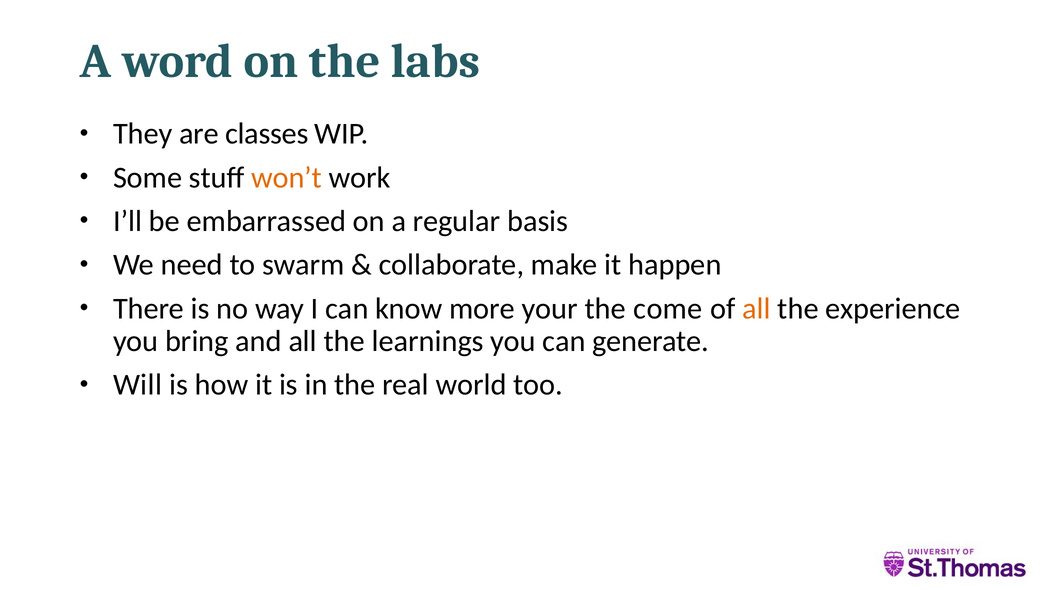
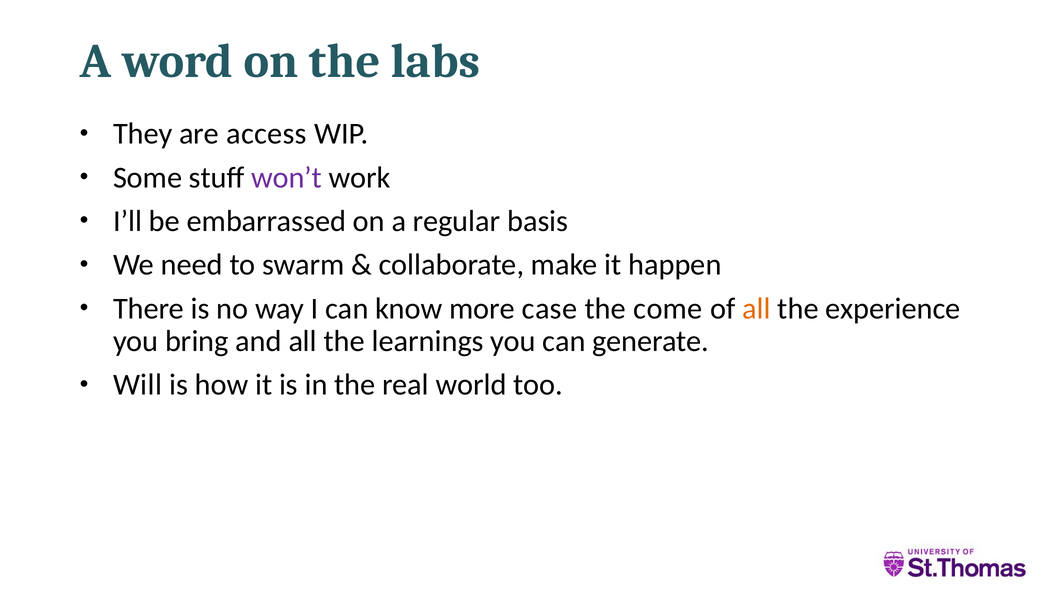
classes: classes -> access
won’t colour: orange -> purple
your: your -> case
